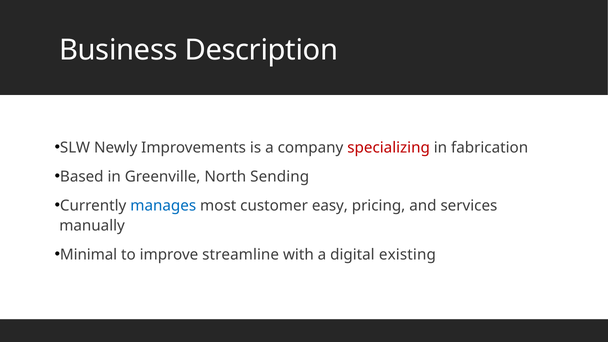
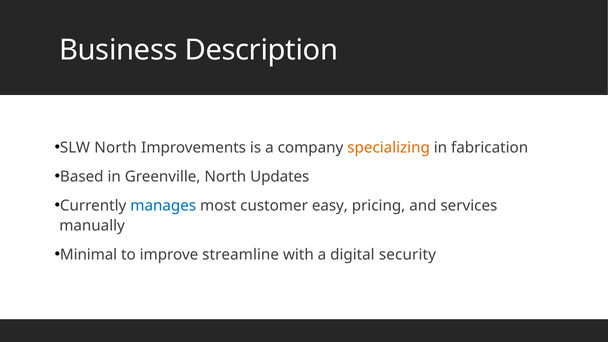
SLW Newly: Newly -> North
specializing colour: red -> orange
Sending: Sending -> Updates
existing: existing -> security
